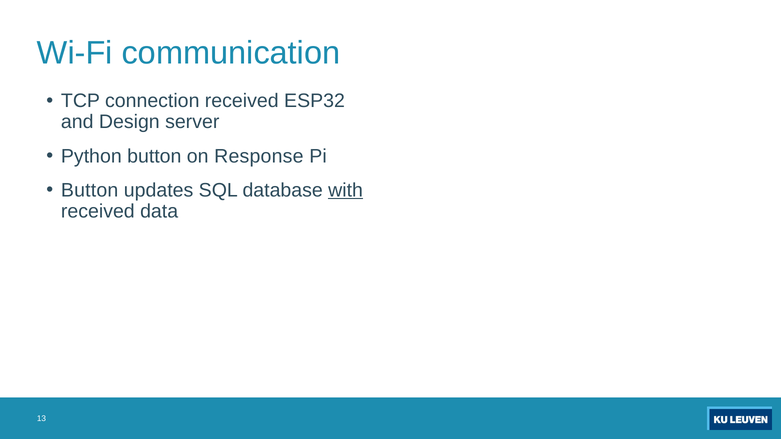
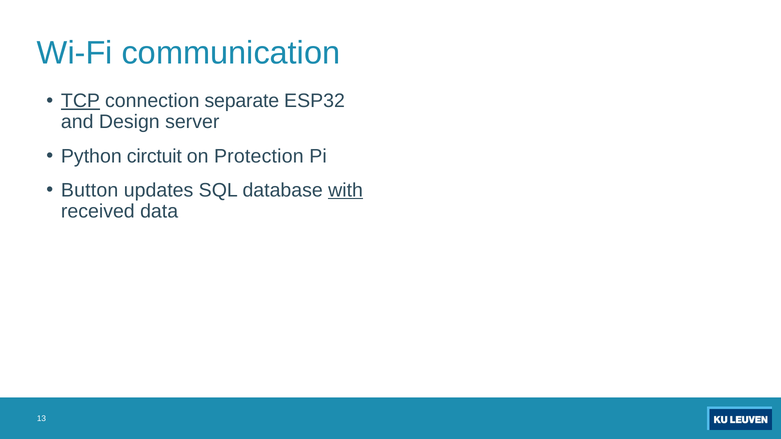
TCP underline: none -> present
connection received: received -> separate
Python button: button -> circtuit
Response: Response -> Protection
